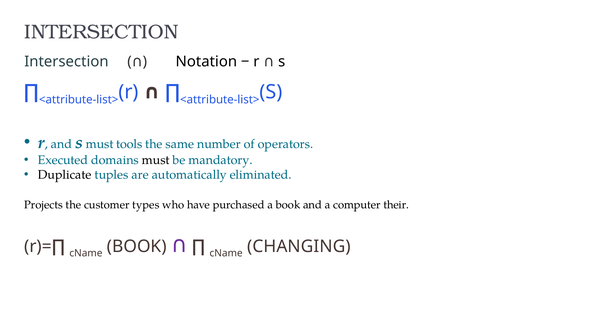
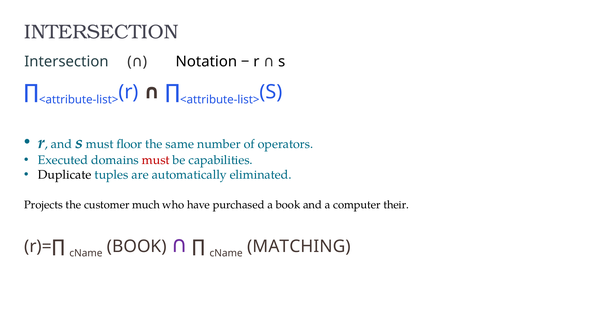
tools: tools -> floor
must at (156, 160) colour: black -> red
mandatory: mandatory -> capabilities
types: types -> much
CHANGING: CHANGING -> MATCHING
